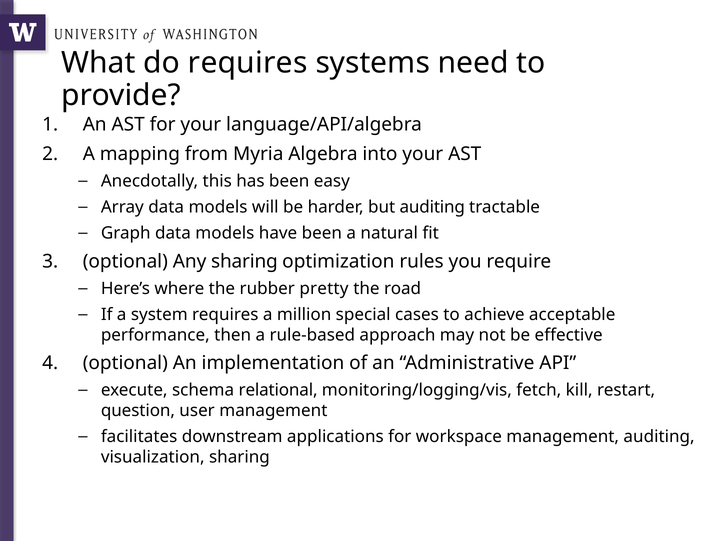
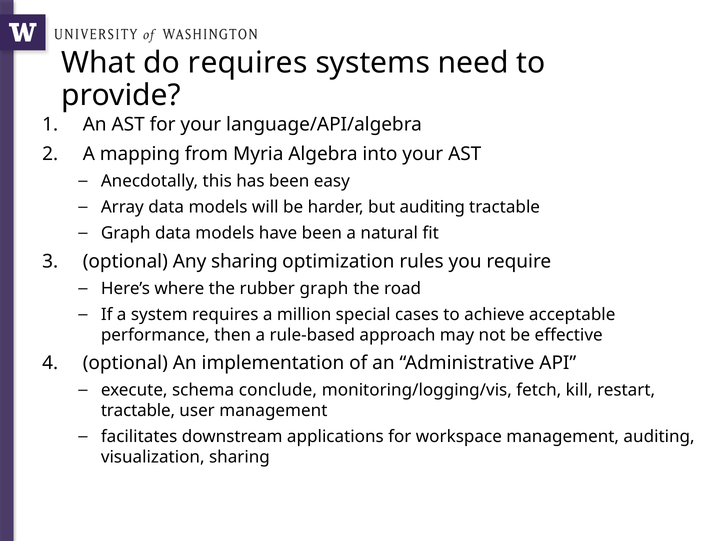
rubber pretty: pretty -> graph
relational: relational -> conclude
question at (138, 411): question -> tractable
